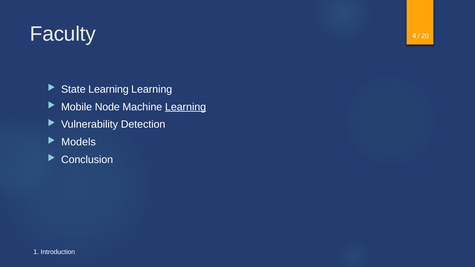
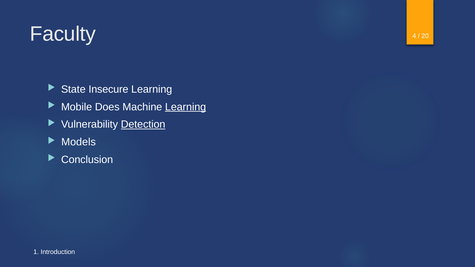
State Learning: Learning -> Insecure
Node: Node -> Does
Detection underline: none -> present
